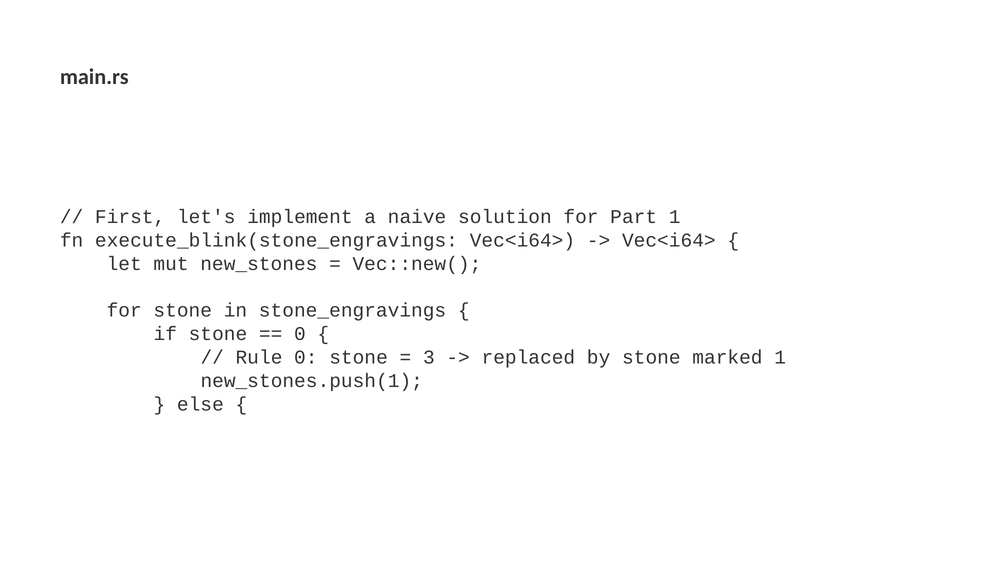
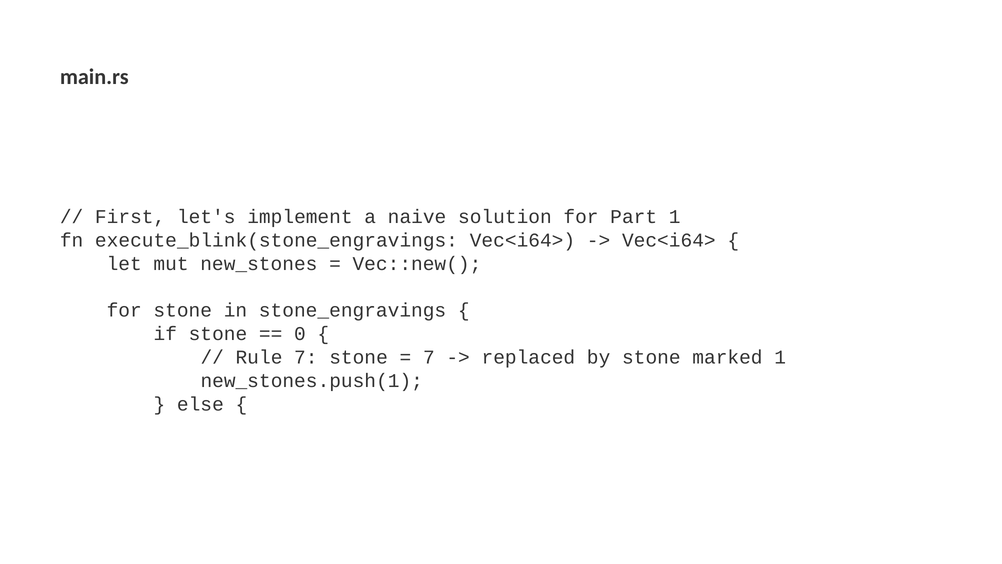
Rule 0: 0 -> 7
3 at (429, 357): 3 -> 7
